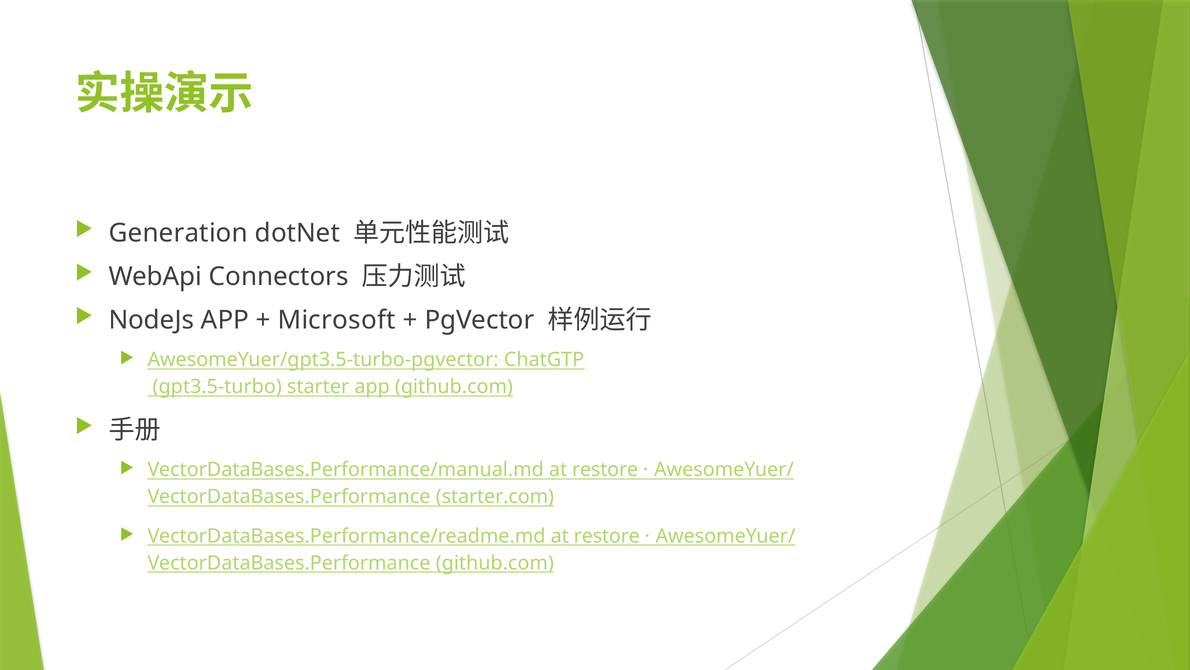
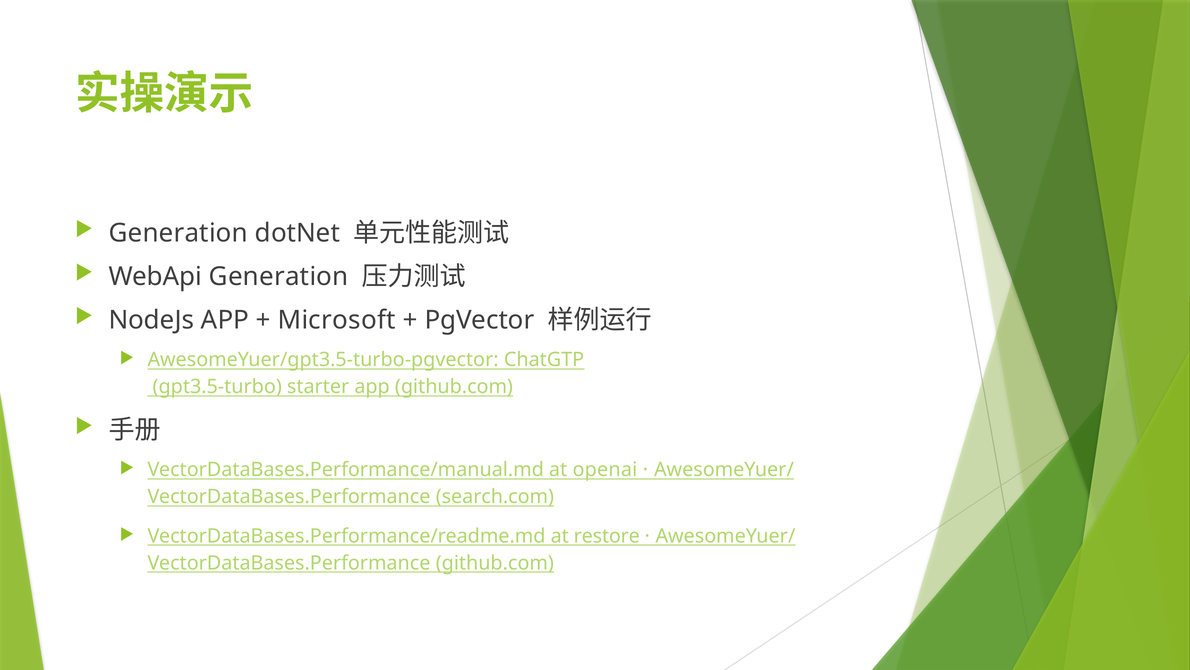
WebApi Connectors: Connectors -> Generation
VectorDataBases.Performance/manual.md at restore: restore -> openai
starter.com: starter.com -> search.com
